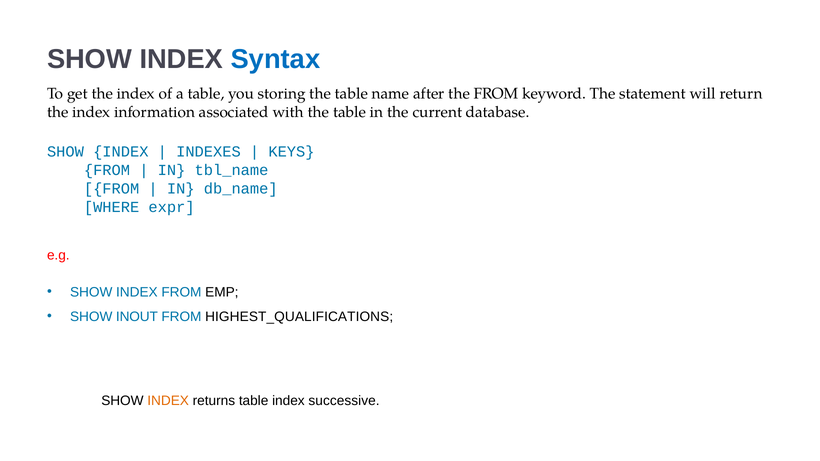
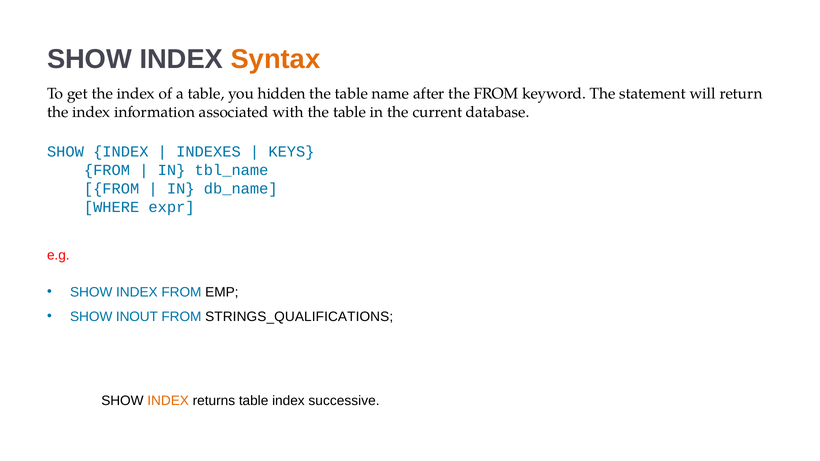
Syntax colour: blue -> orange
storing: storing -> hidden
HIGHEST_QUALIFICATIONS: HIGHEST_QUALIFICATIONS -> STRINGS_QUALIFICATIONS
